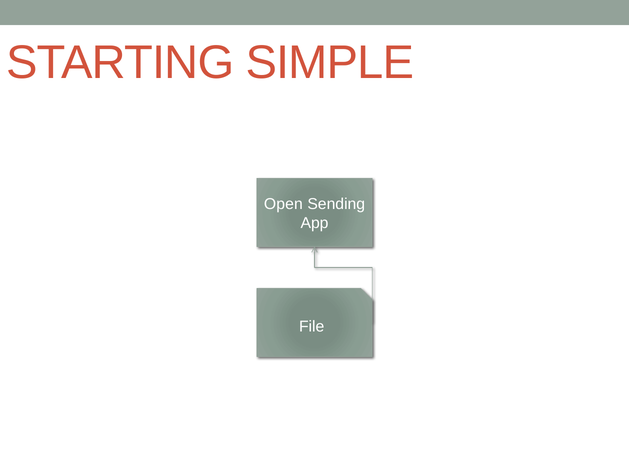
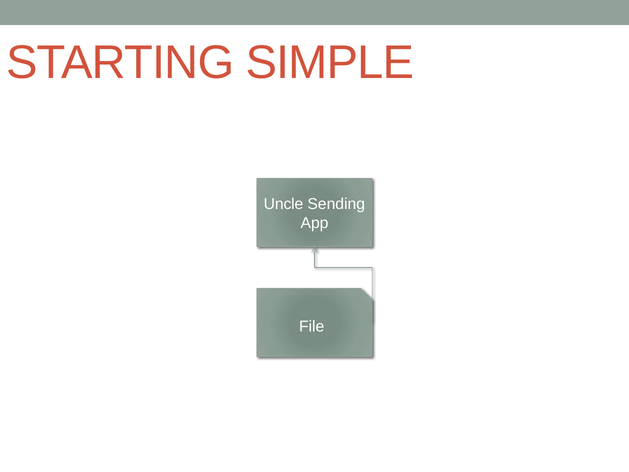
Open: Open -> Uncle
